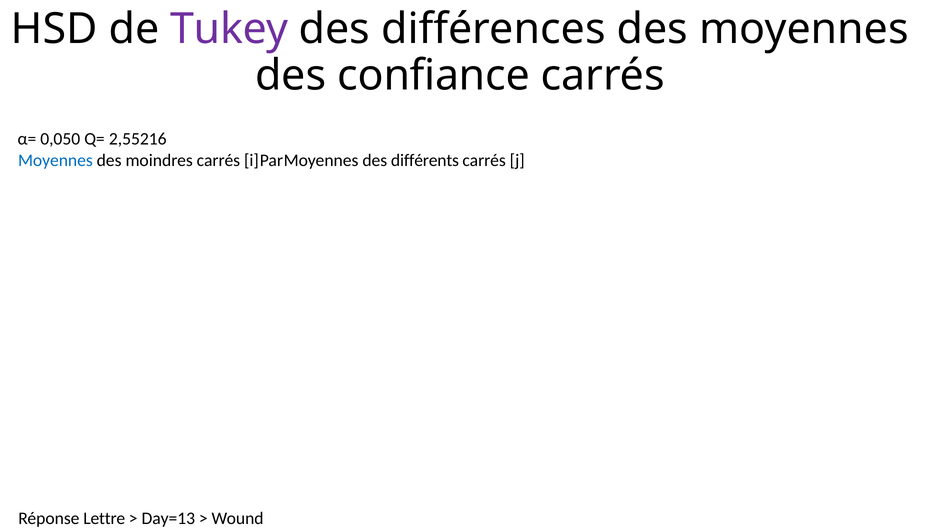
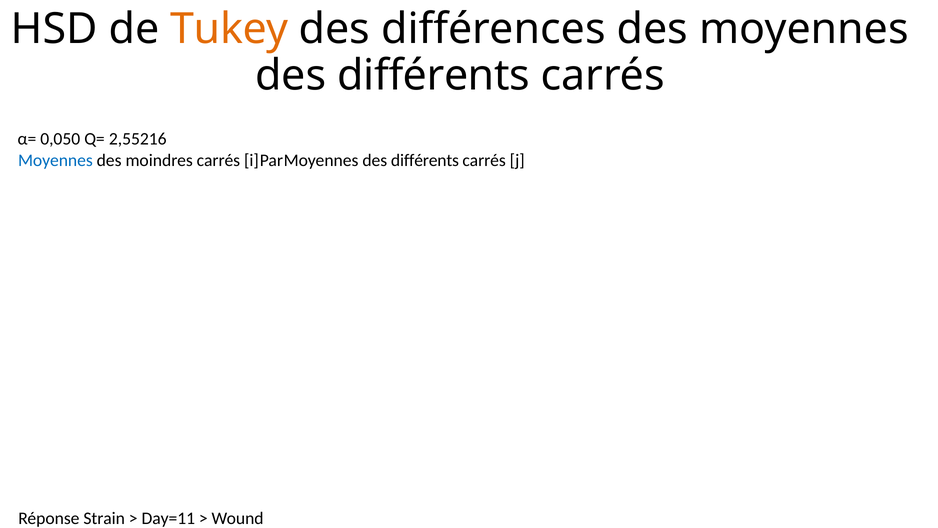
Tukey colour: purple -> orange
confiance at (434, 76): confiance -> différents
Lettre: Lettre -> Strain
Day=13: Day=13 -> Day=11
